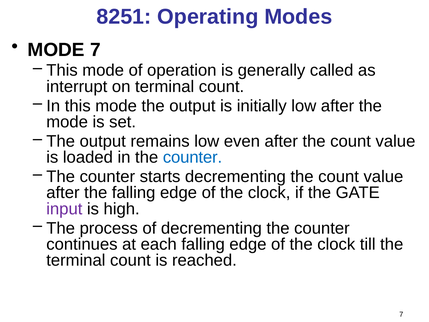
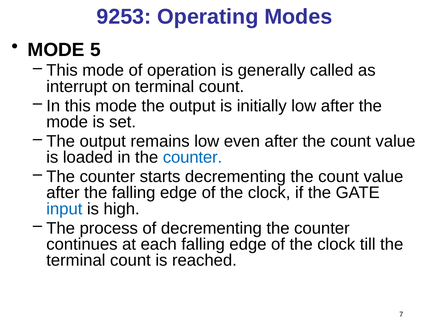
8251: 8251 -> 9253
MODE 7: 7 -> 5
input colour: purple -> blue
